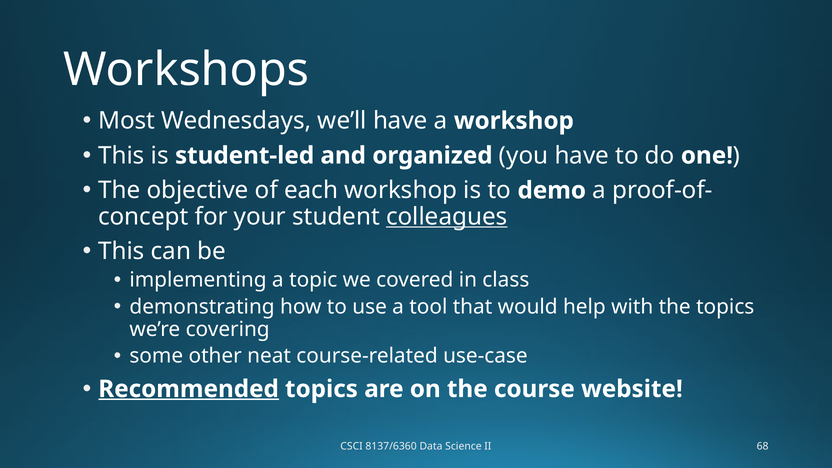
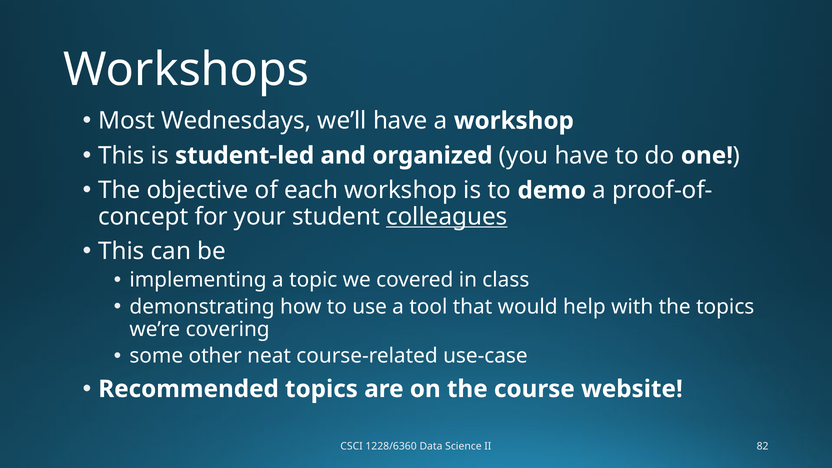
Recommended underline: present -> none
8137/6360: 8137/6360 -> 1228/6360
68: 68 -> 82
